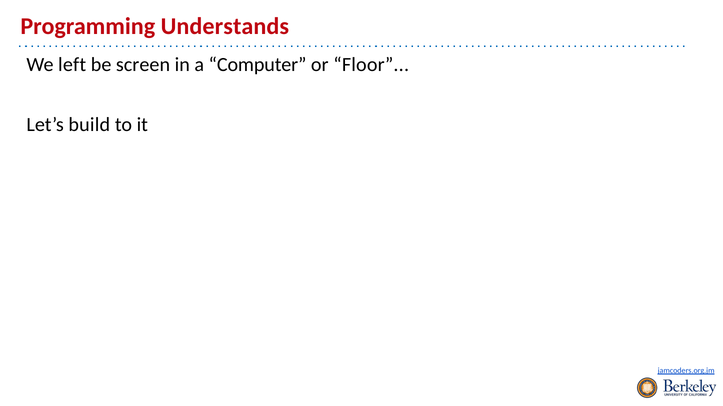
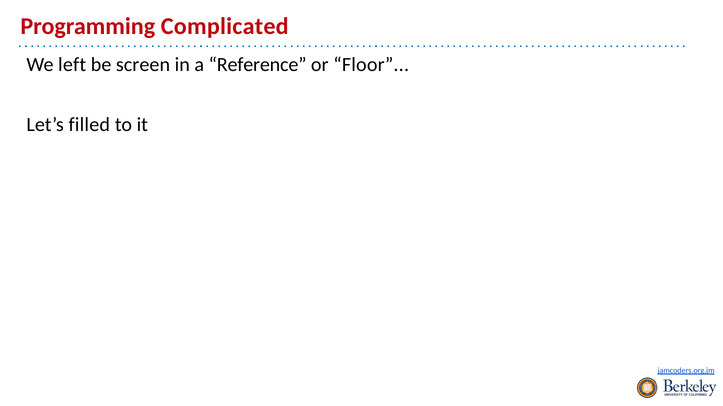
Understands: Understands -> Complicated
Computer: Computer -> Reference
build: build -> filled
